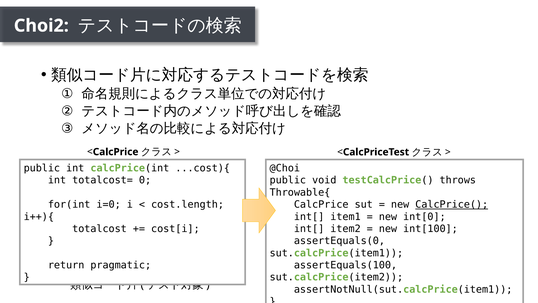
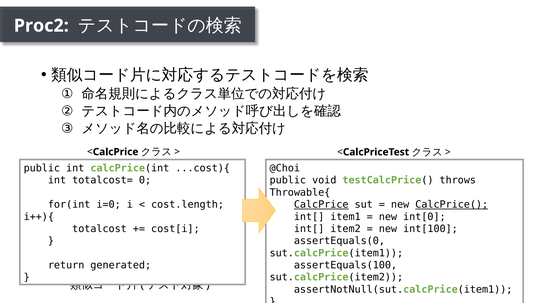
Choi2: Choi2 -> Proc2
CalcPrice at (321, 204) underline: none -> present
pragmatic: pragmatic -> generated
